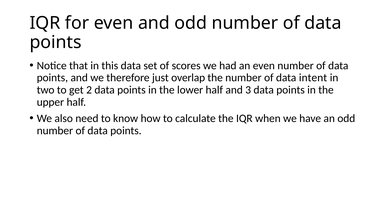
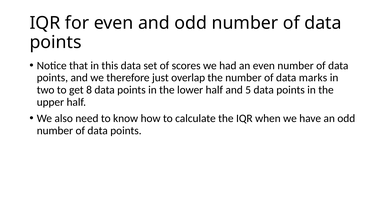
intent: intent -> marks
2: 2 -> 8
3: 3 -> 5
